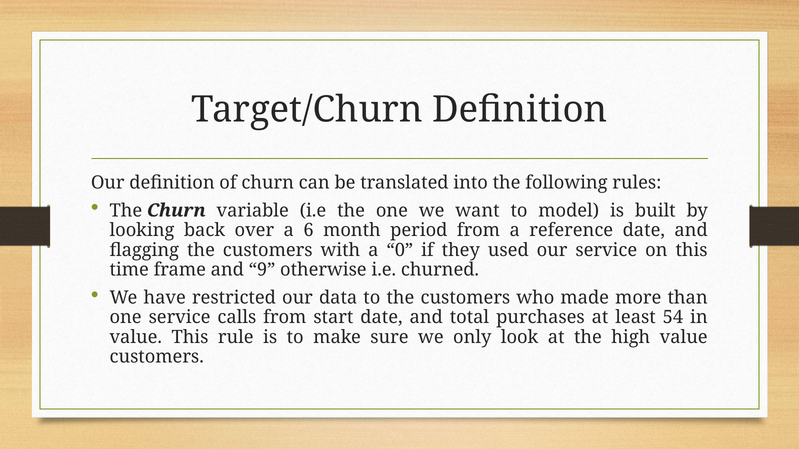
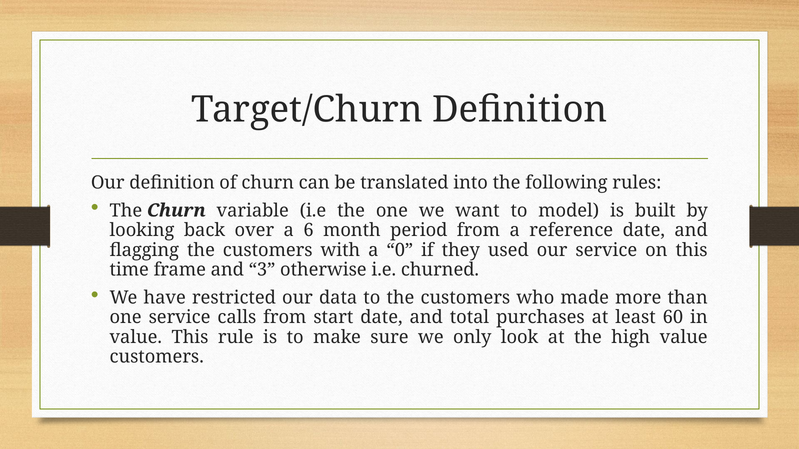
9: 9 -> 3
54: 54 -> 60
